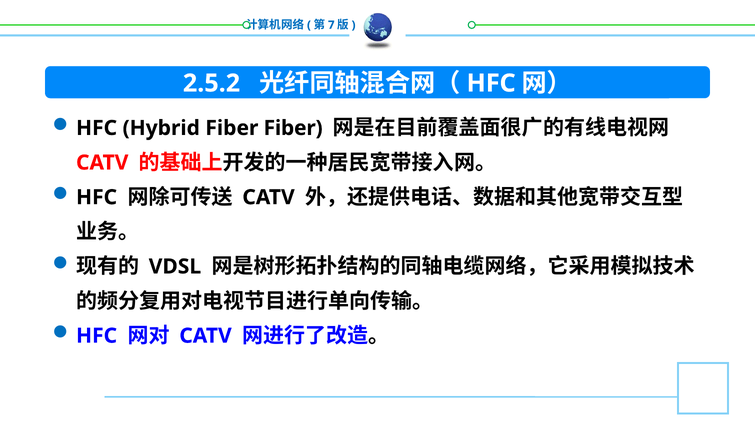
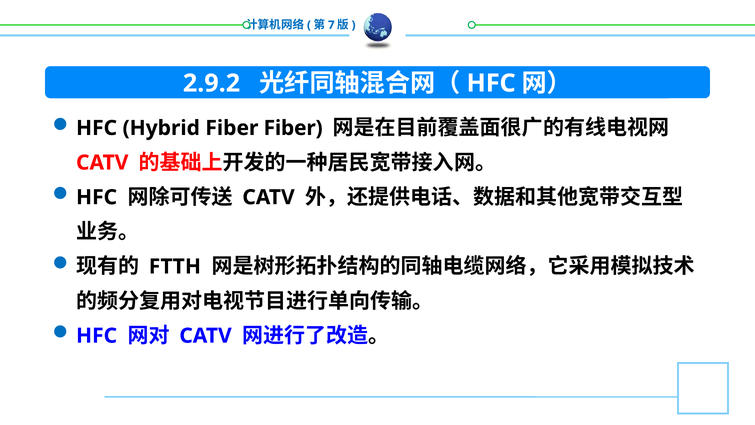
2.5.2: 2.5.2 -> 2.9.2
VDSL: VDSL -> FTTH
